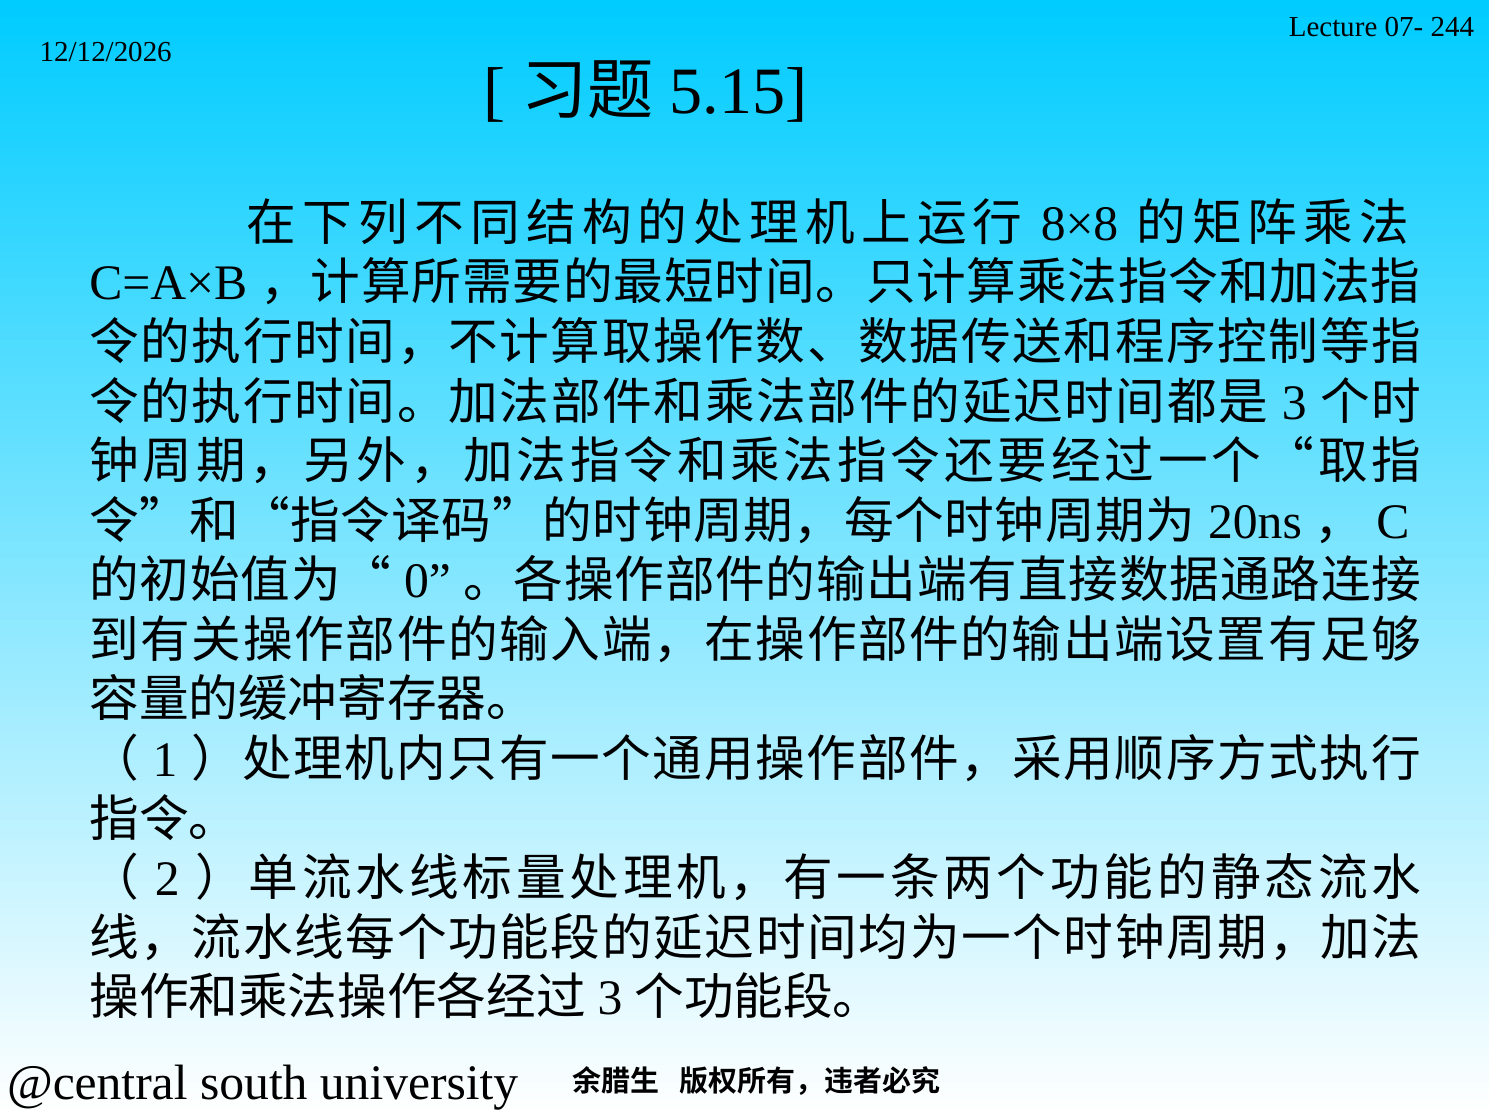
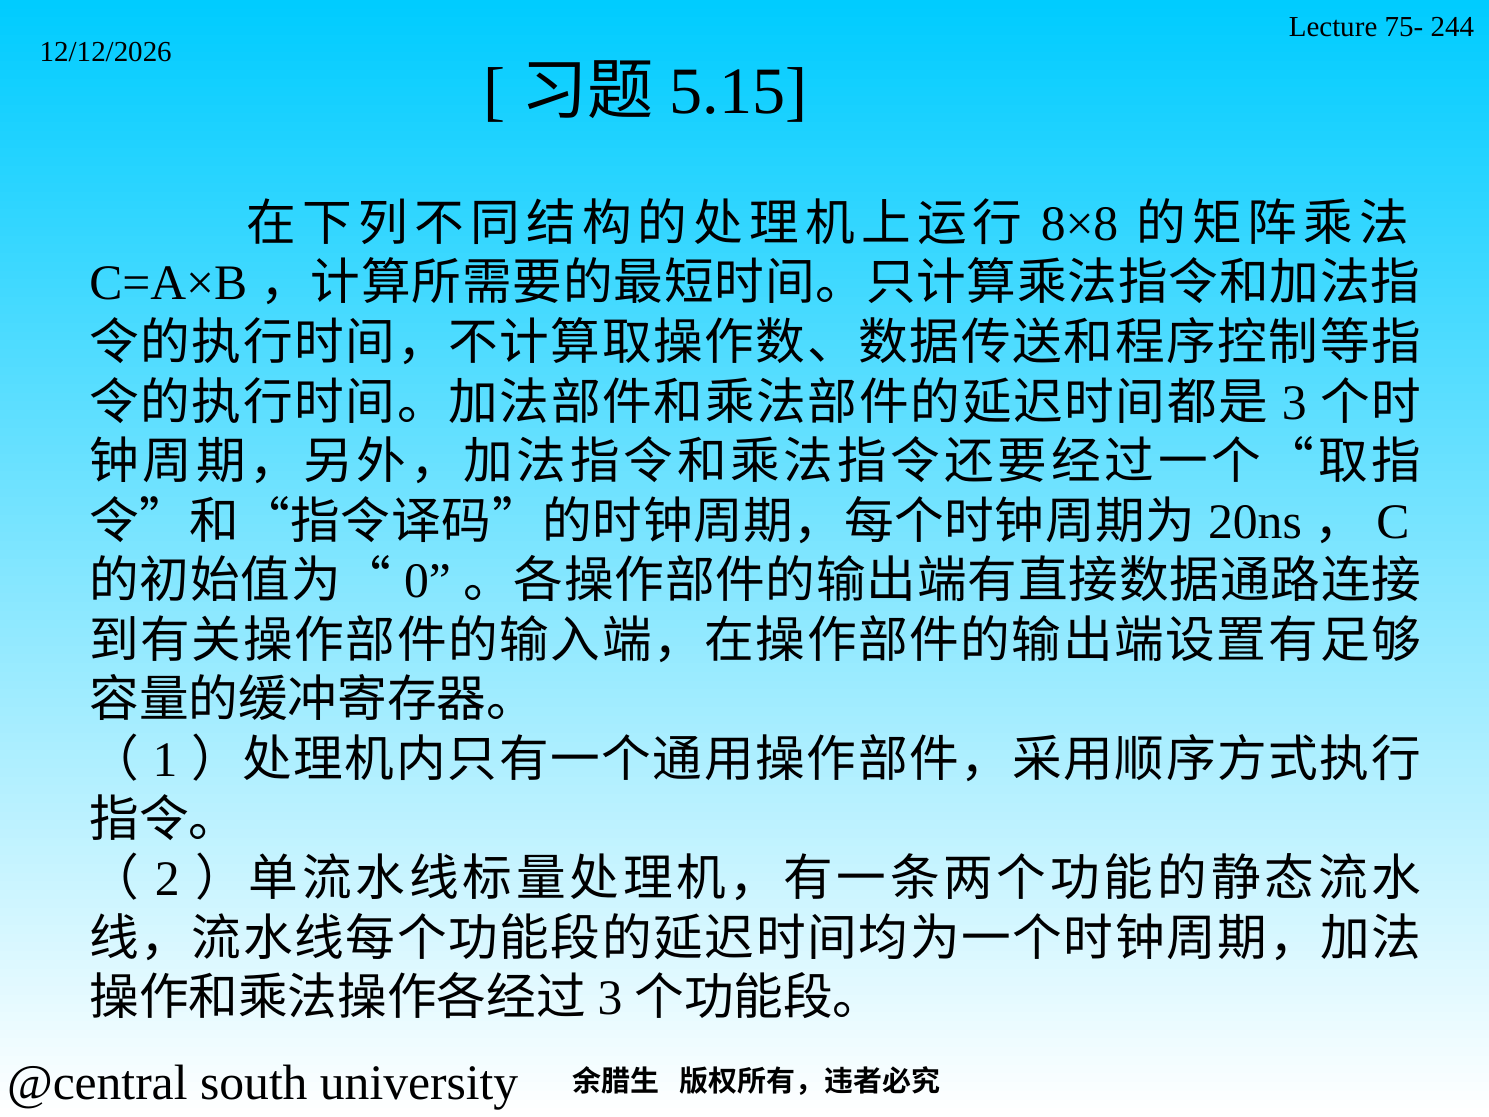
07-: 07- -> 75-
